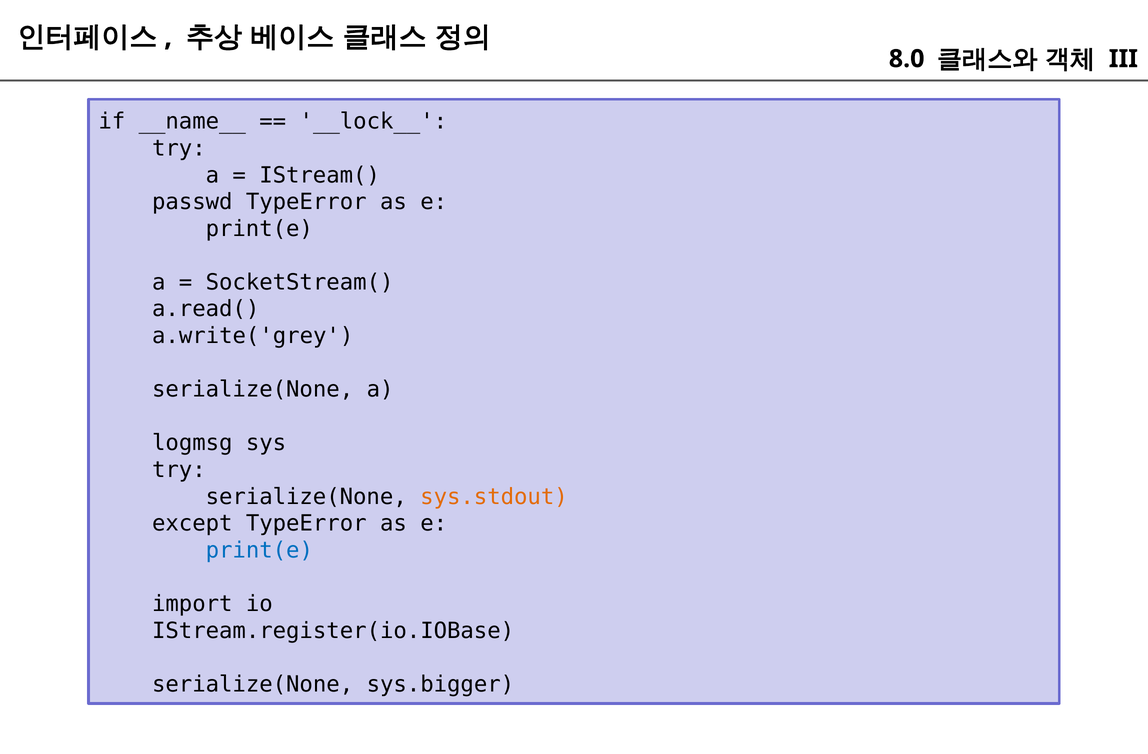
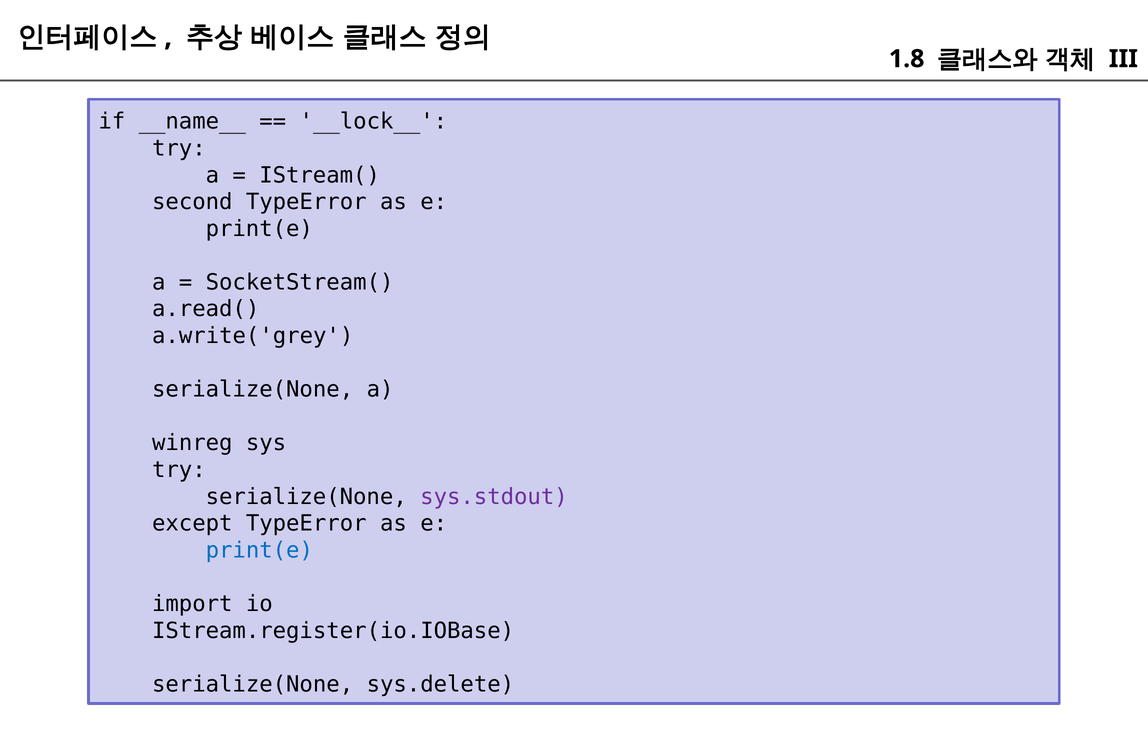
8.0: 8.0 -> 1.8
passwd: passwd -> second
logmsg: logmsg -> winreg
sys.stdout colour: orange -> purple
sys.bigger: sys.bigger -> sys.delete
